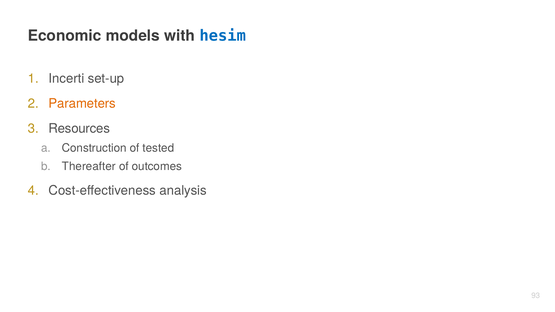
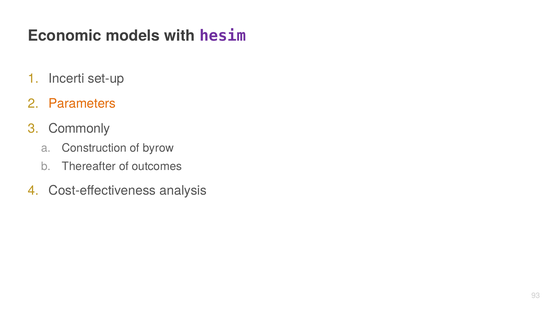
hesim colour: blue -> purple
Resources: Resources -> Commonly
tested: tested -> byrow
